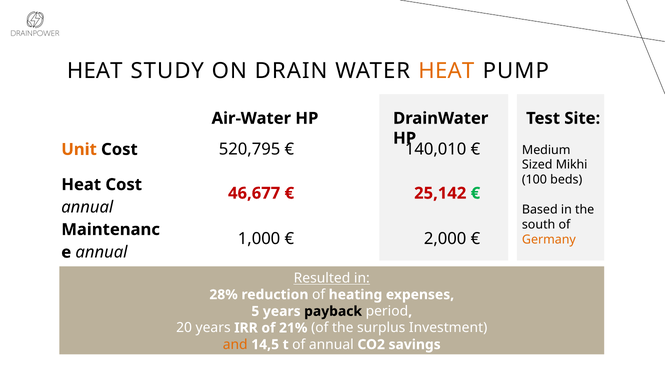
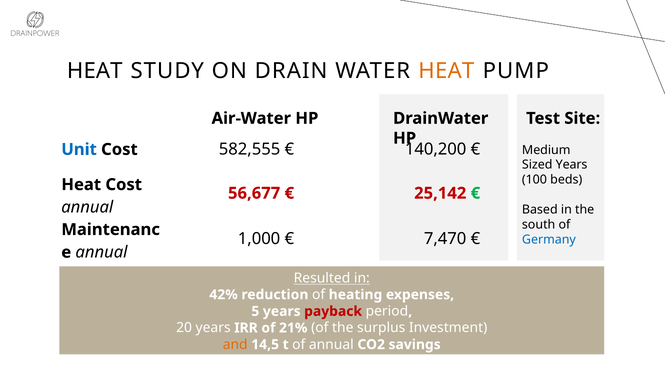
Unit colour: orange -> blue
520,795: 520,795 -> 582,555
140,010: 140,010 -> 140,200
Sized Mikhi: Mikhi -> Years
46,677: 46,677 -> 56,677
2,000: 2,000 -> 7,470
Germany colour: orange -> blue
28%: 28% -> 42%
payback colour: black -> red
